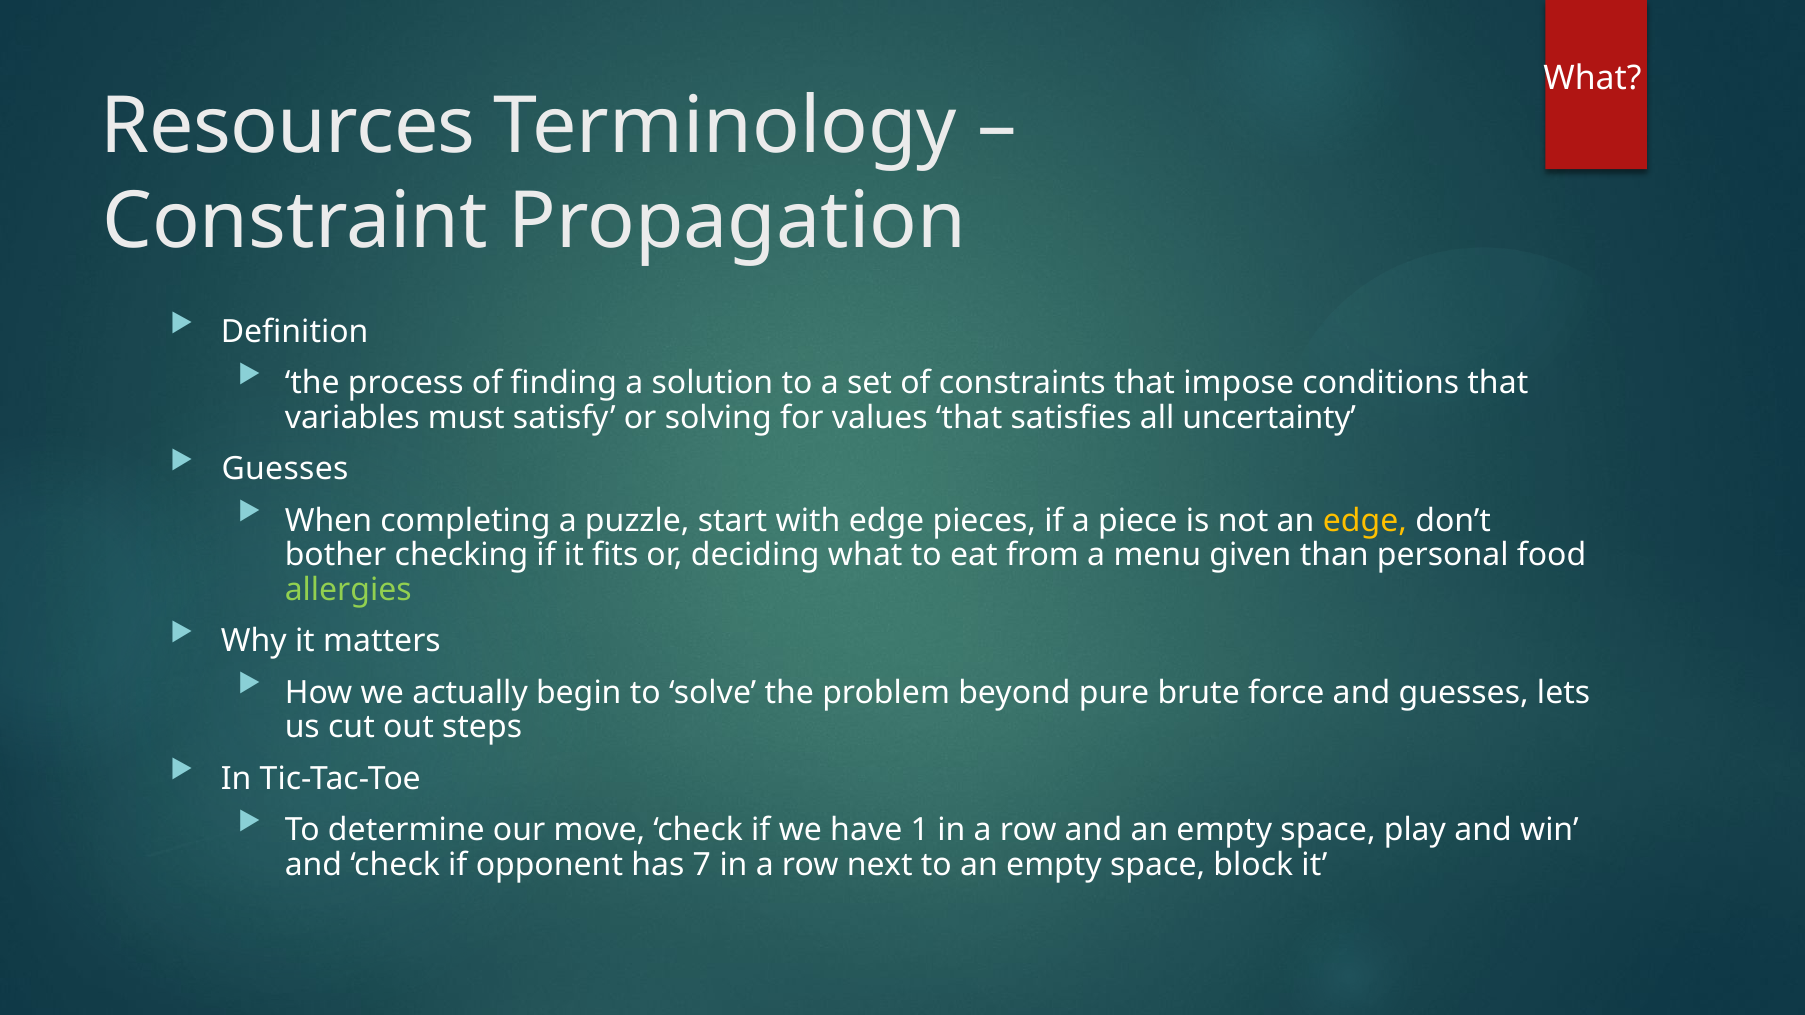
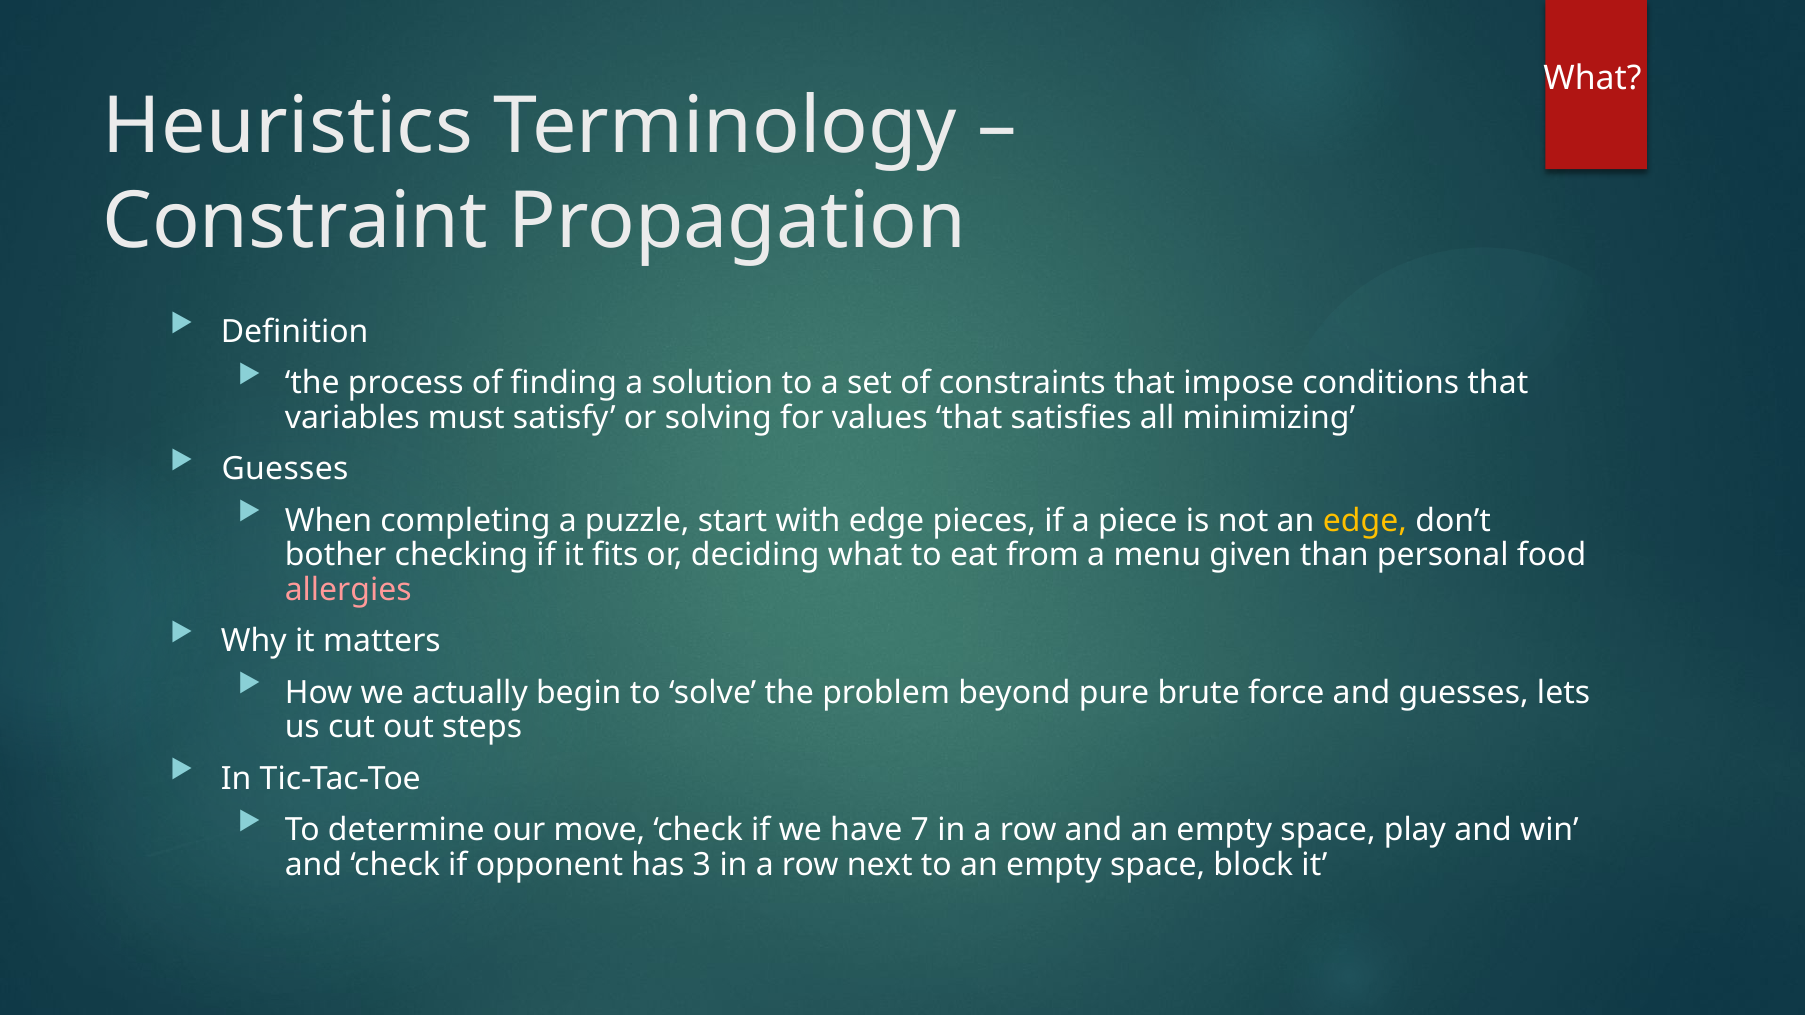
Resources: Resources -> Heuristics
uncertainty: uncertainty -> minimizing
allergies colour: light green -> pink
1: 1 -> 7
7: 7 -> 3
